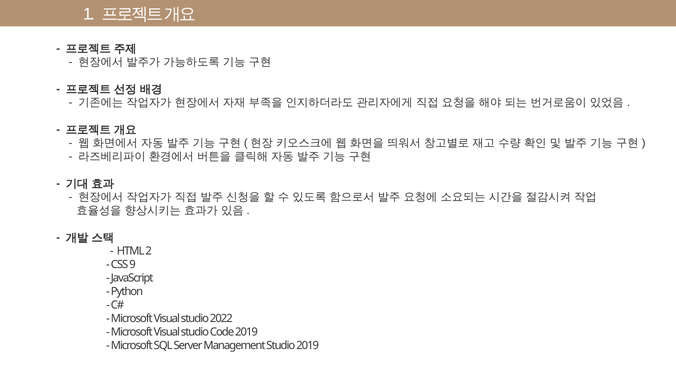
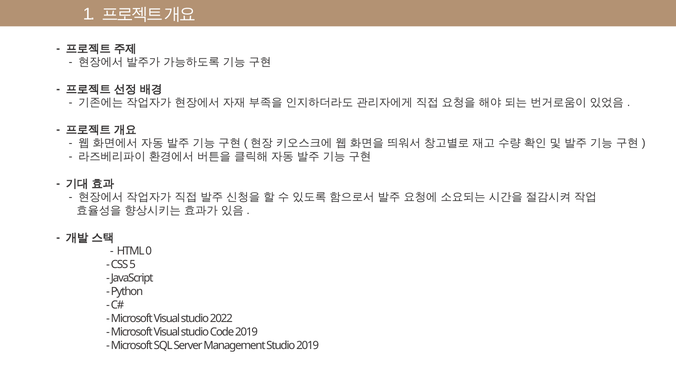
2: 2 -> 0
9: 9 -> 5
